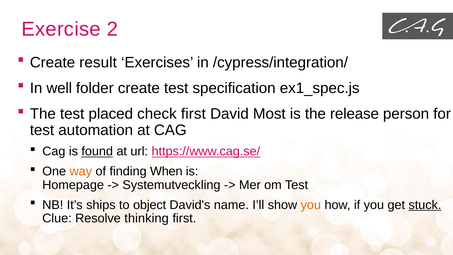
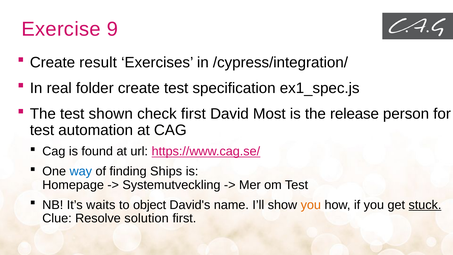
2: 2 -> 9
well: well -> real
placed: placed -> shown
found underline: present -> none
way colour: orange -> blue
When: When -> Ships
ships: ships -> waits
thinking: thinking -> solution
